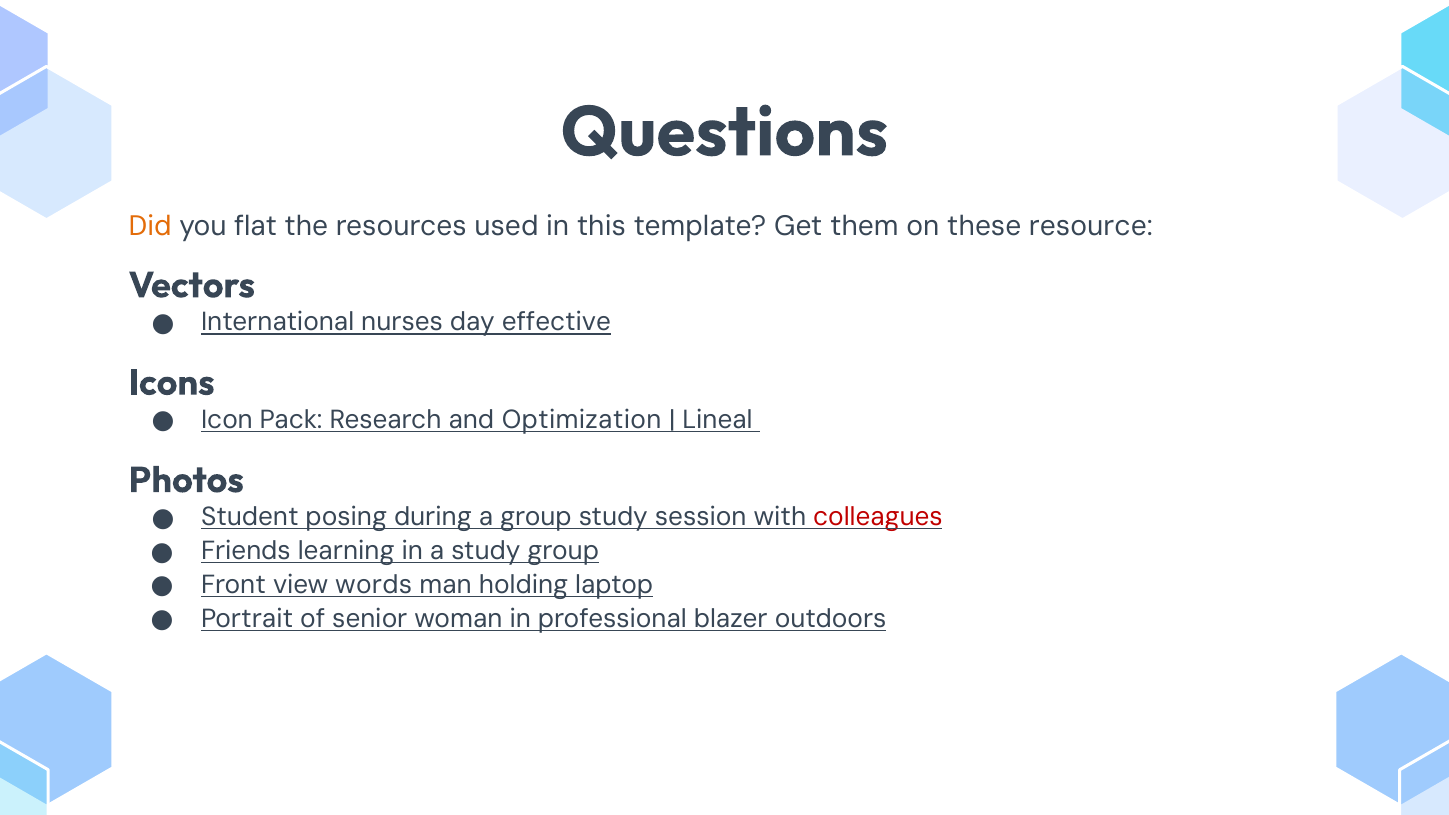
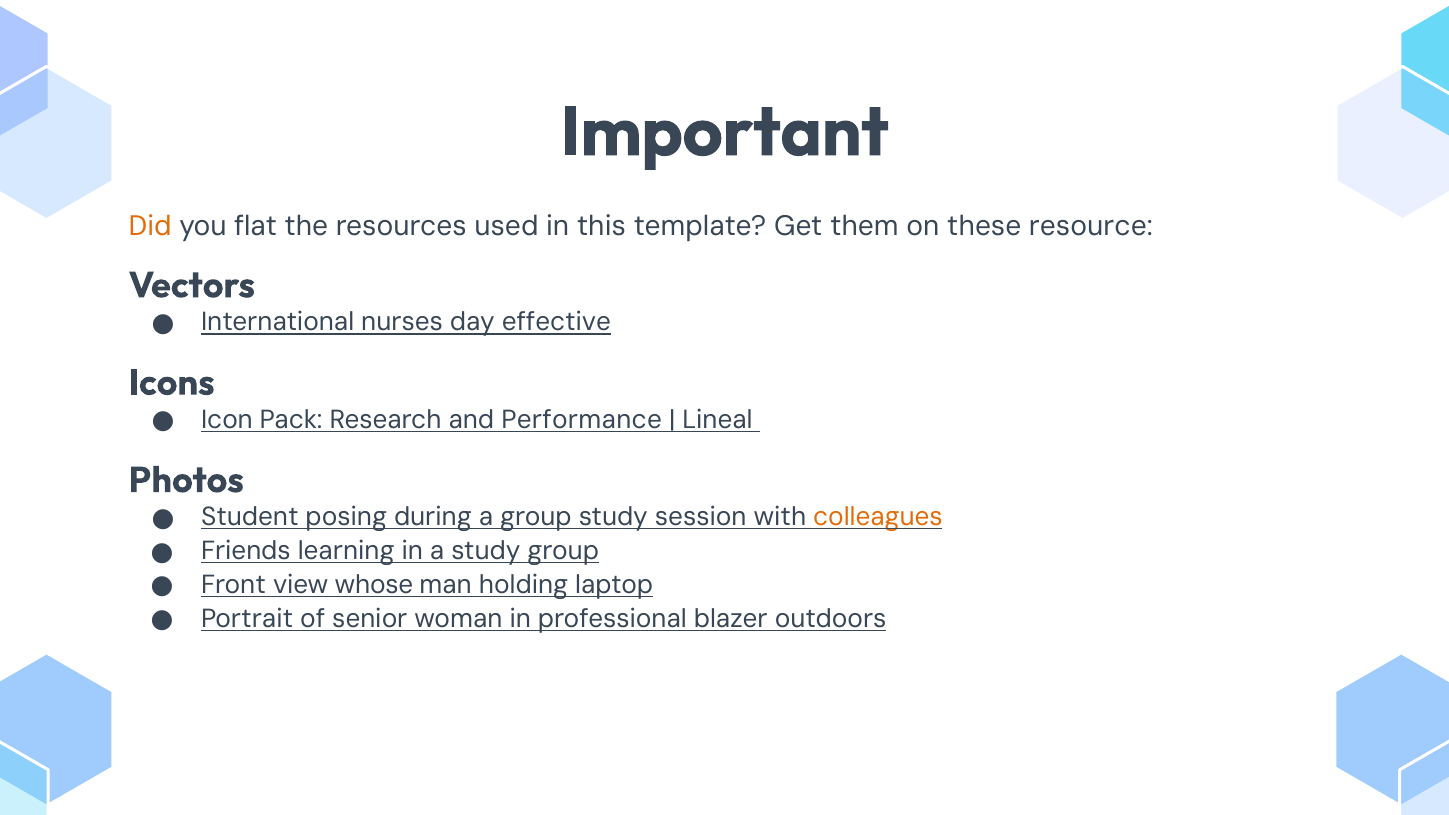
Questions: Questions -> Important
Optimization: Optimization -> Performance
colleagues colour: red -> orange
words: words -> whose
